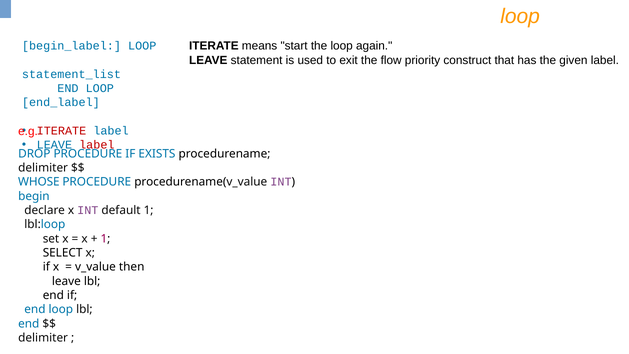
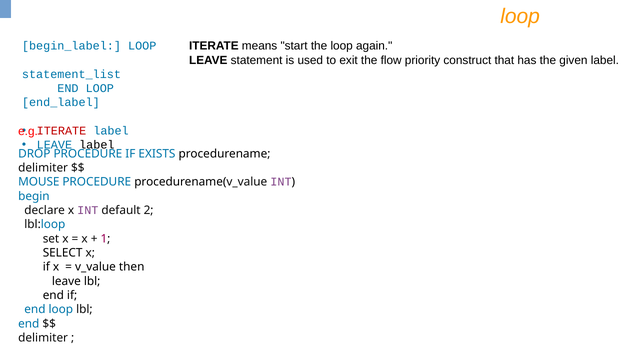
label at (97, 145) colour: red -> black
WHOSE: WHOSE -> MOUSE
default 1: 1 -> 2
